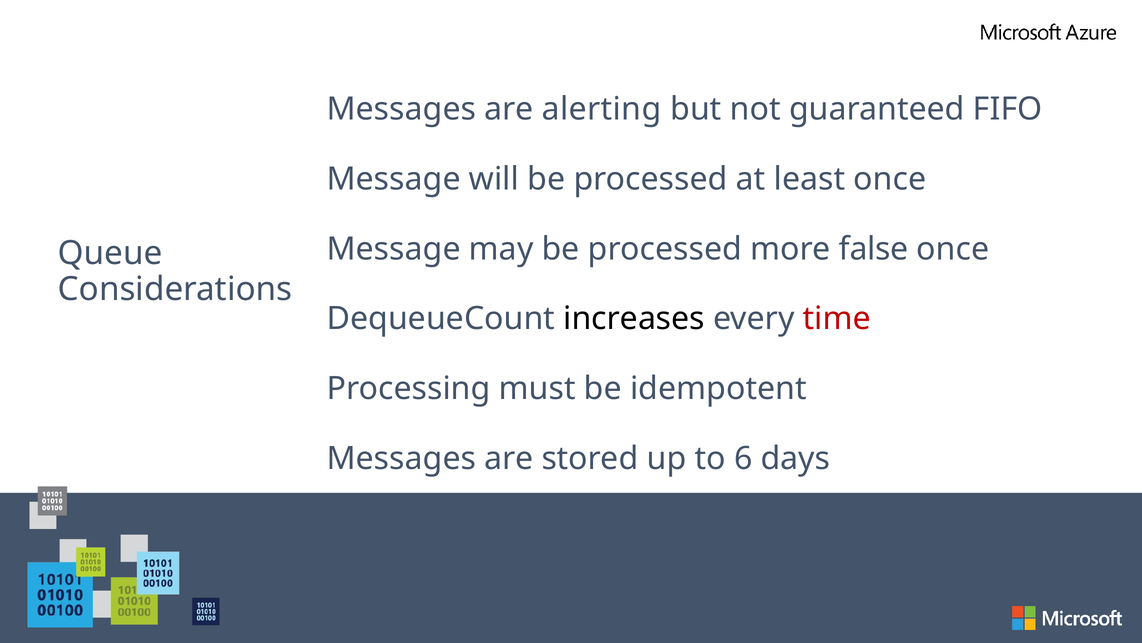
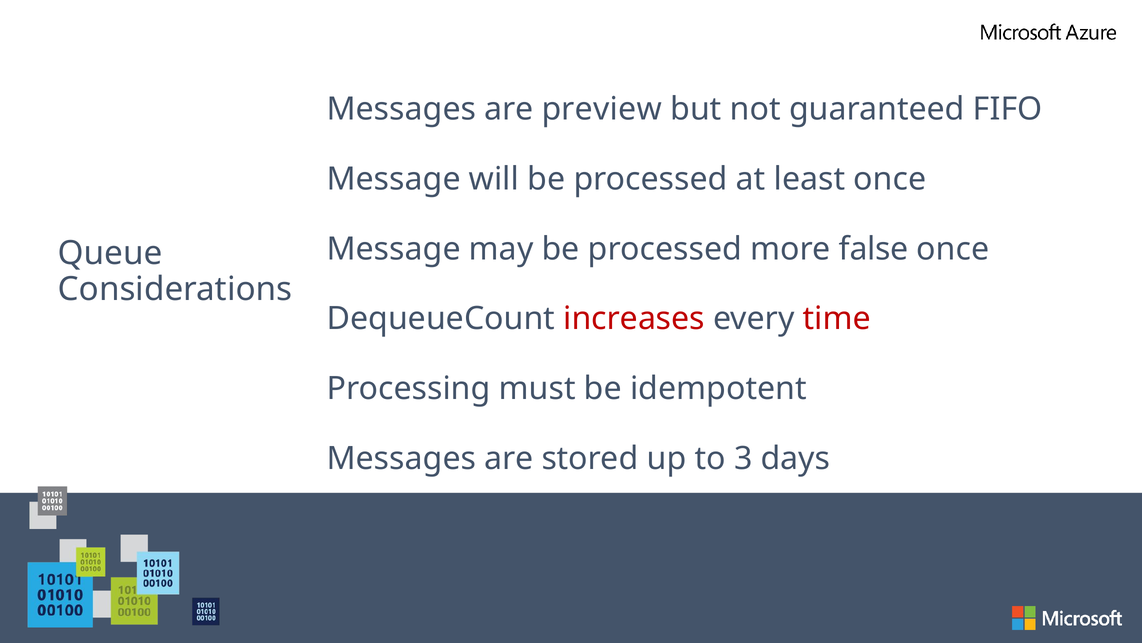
alerting: alerting -> preview
increases colour: black -> red
6: 6 -> 3
